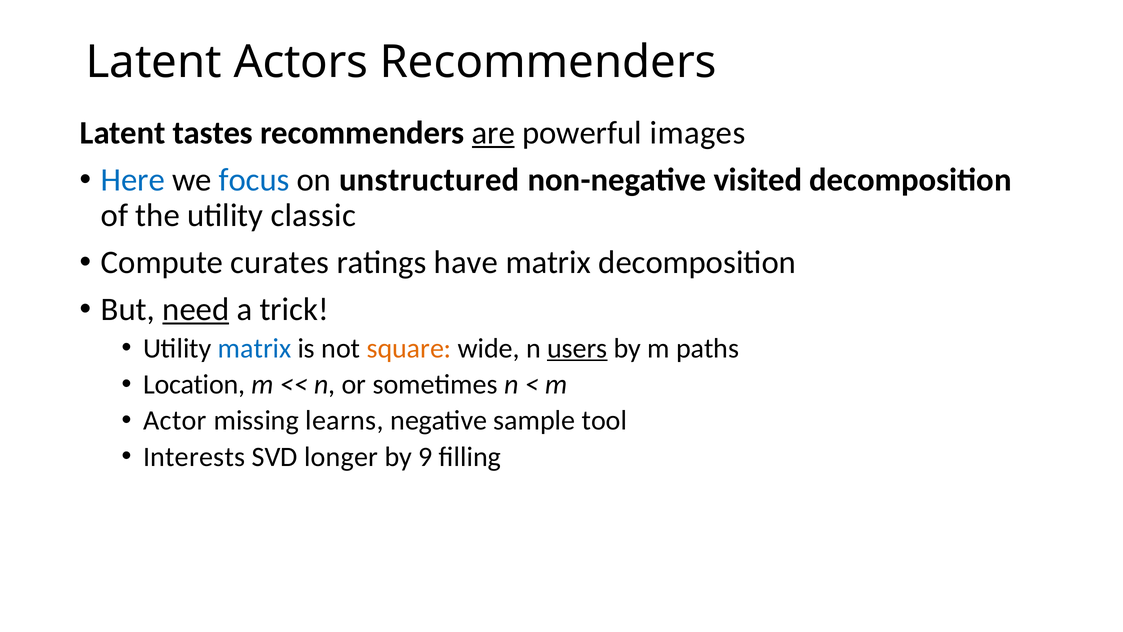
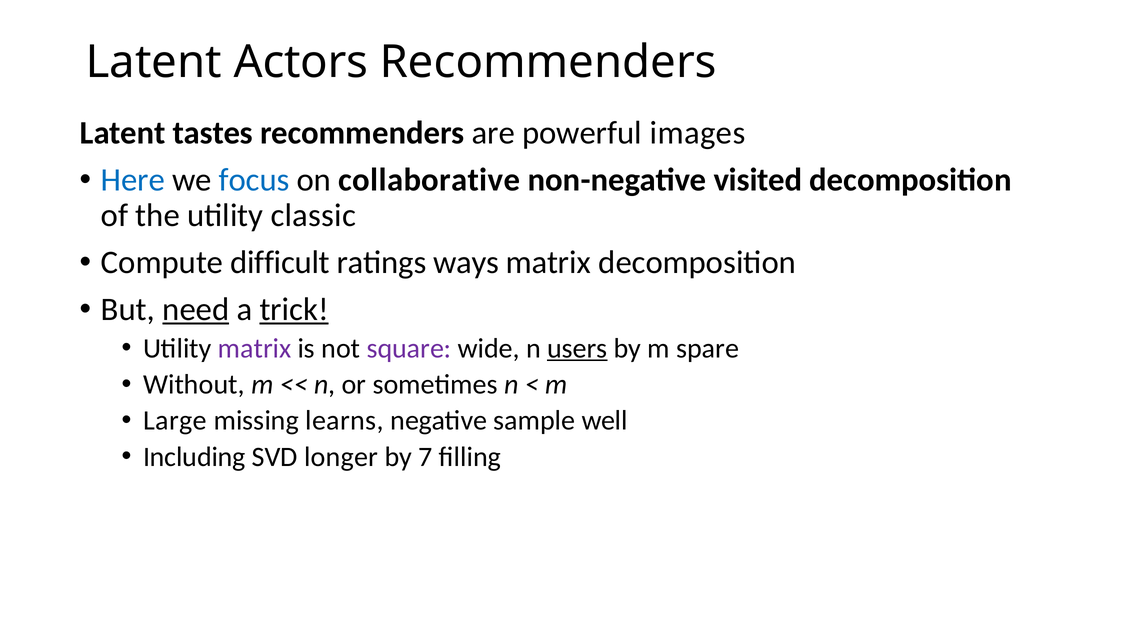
are underline: present -> none
unstructured: unstructured -> collaborative
curates: curates -> difficult
have: have -> ways
trick underline: none -> present
matrix at (255, 348) colour: blue -> purple
square colour: orange -> purple
paths: paths -> spare
Location: Location -> Without
Actor: Actor -> Large
tool: tool -> well
Interests: Interests -> Including
9: 9 -> 7
